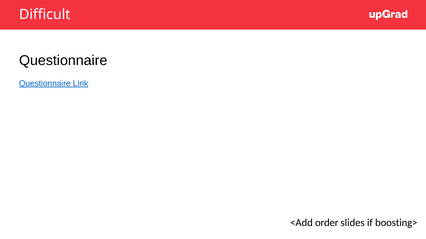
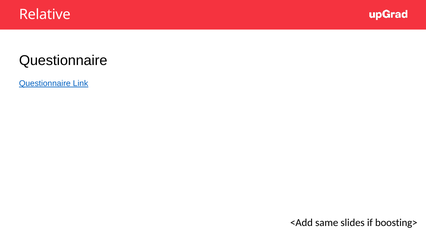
Difficult: Difficult -> Relative
order: order -> same
